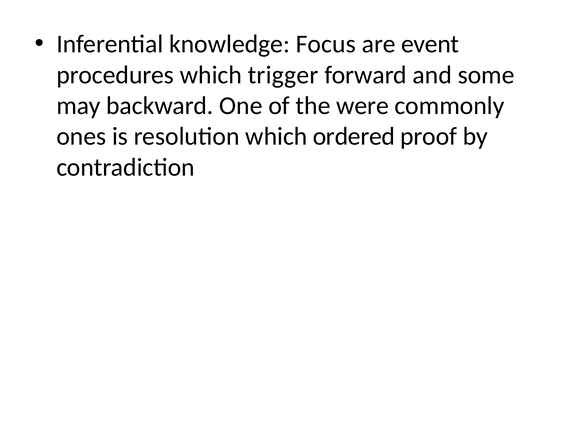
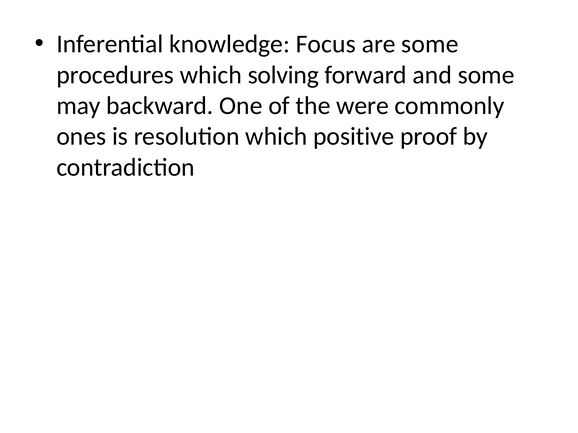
are event: event -> some
trigger: trigger -> solving
ordered: ordered -> positive
